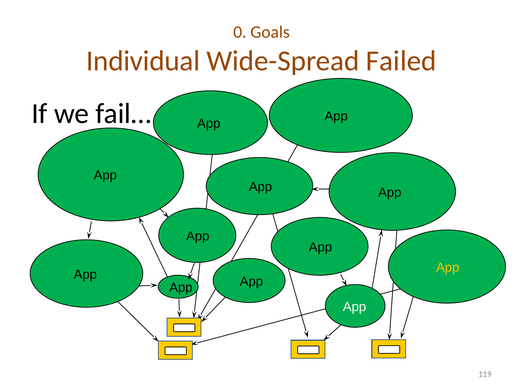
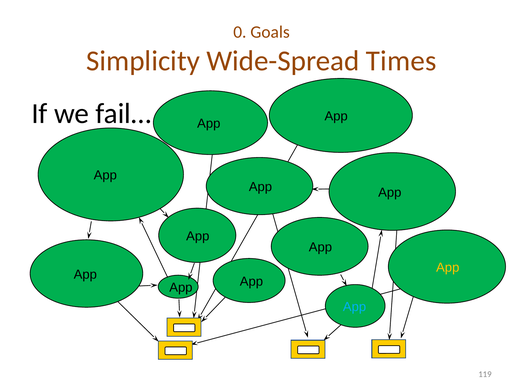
Individual: Individual -> Simplicity
Failed: Failed -> Times
App at (355, 307) colour: white -> light blue
